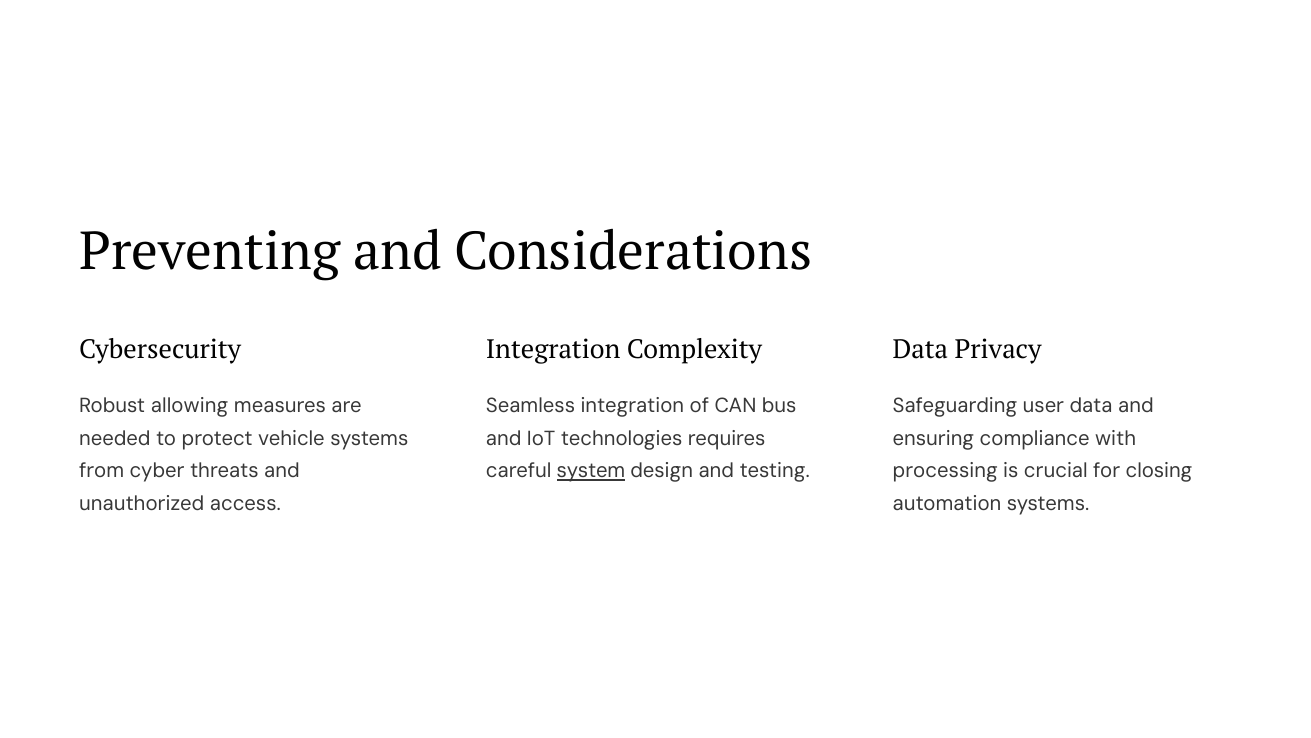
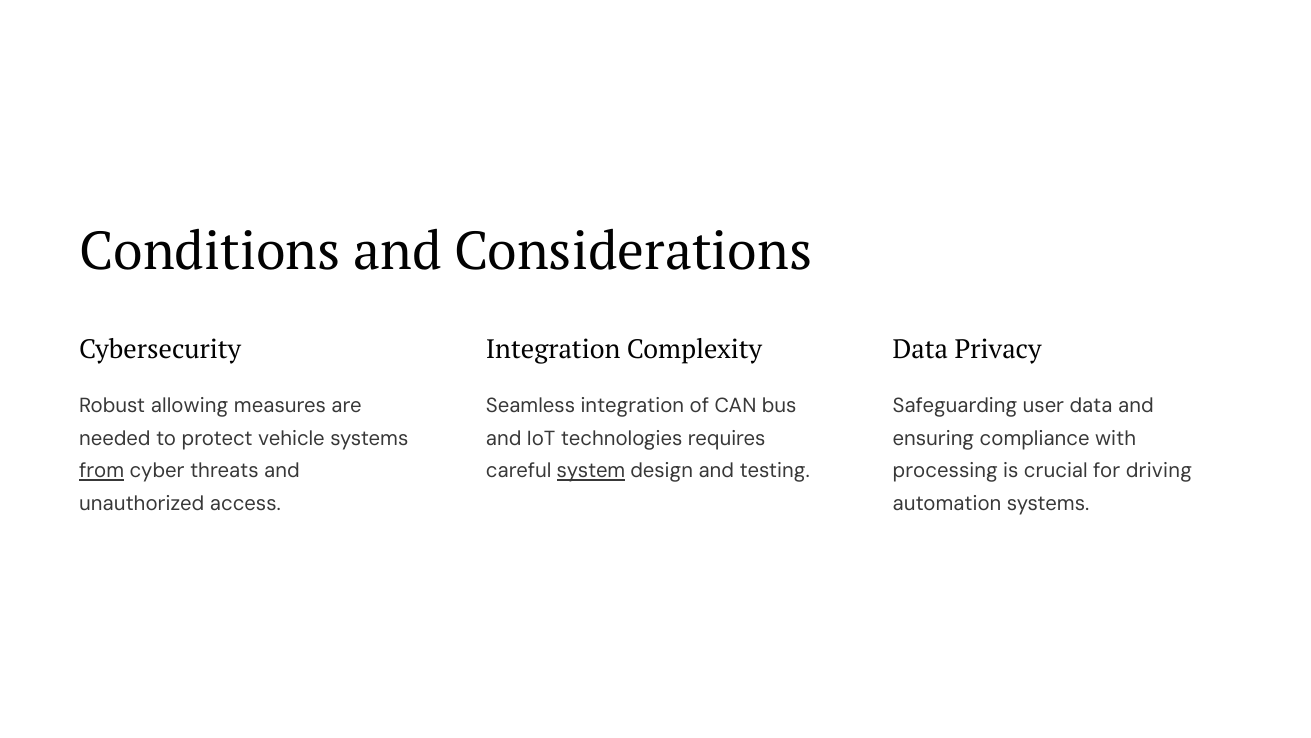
Preventing: Preventing -> Conditions
from underline: none -> present
closing: closing -> driving
